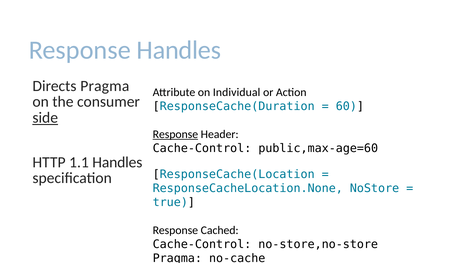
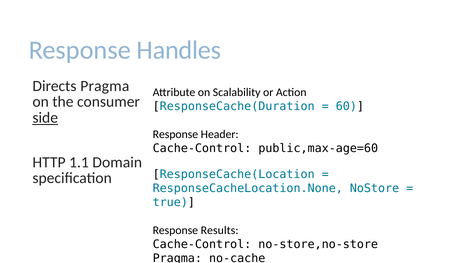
Individual: Individual -> Scalability
Response at (175, 135) underline: present -> none
1.1 Handles: Handles -> Domain
Cached: Cached -> Results
